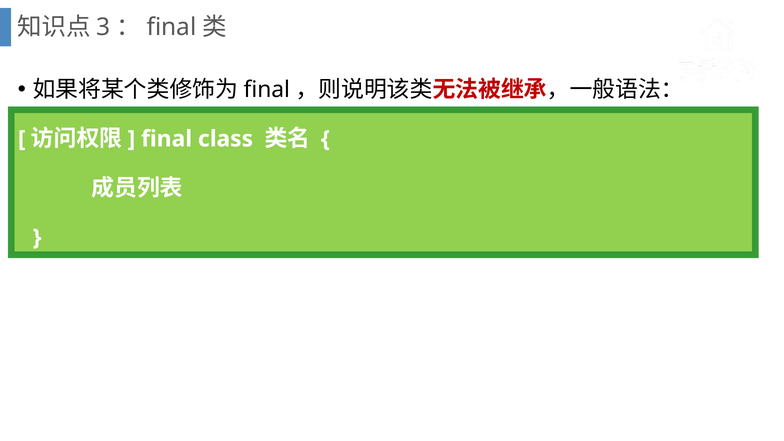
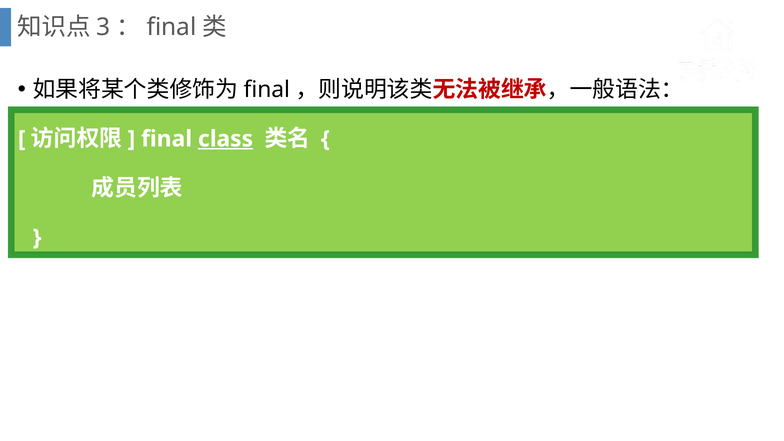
class underline: none -> present
